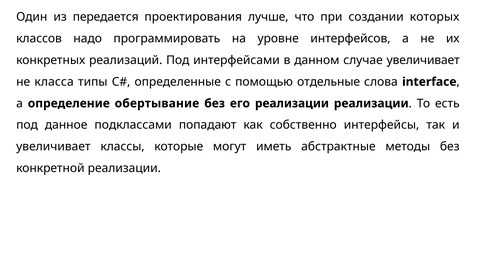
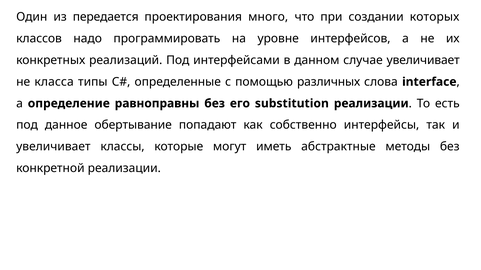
лучше: лучше -> много
отдельные: отдельные -> различных
обертывание: обертывание -> равноправны
его реализации: реализации -> substitution
подклассами: подклассами -> обертывание
